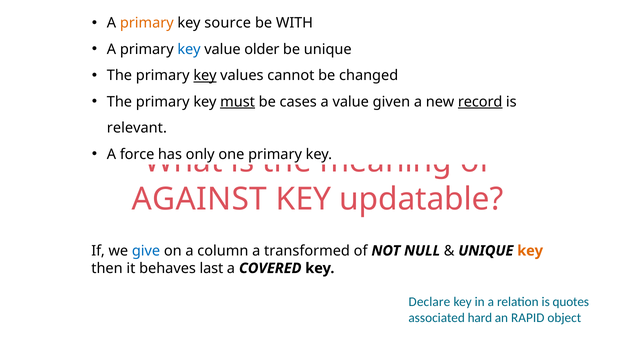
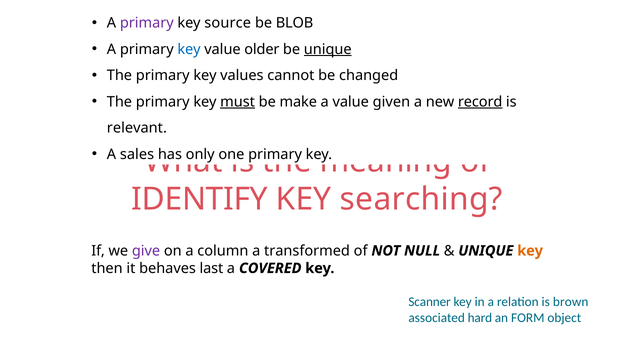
primary at (147, 23) colour: orange -> purple
WITH: WITH -> BLOB
unique at (328, 49) underline: none -> present
key at (205, 75) underline: present -> none
cases: cases -> make
force: force -> sales
AGAINST: AGAINST -> IDENTIFY
updatable: updatable -> searching
give colour: blue -> purple
Declare: Declare -> Scanner
quotes: quotes -> brown
RAPID: RAPID -> FORM
